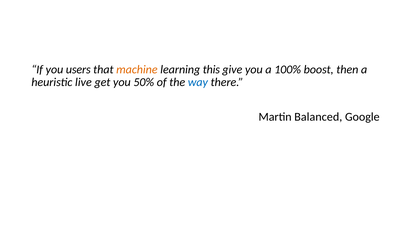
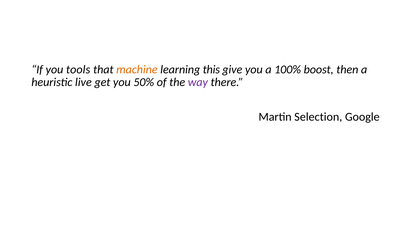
users: users -> tools
way colour: blue -> purple
Balanced: Balanced -> Selection
